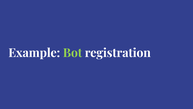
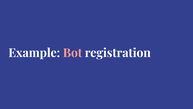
Bot colour: light green -> pink
